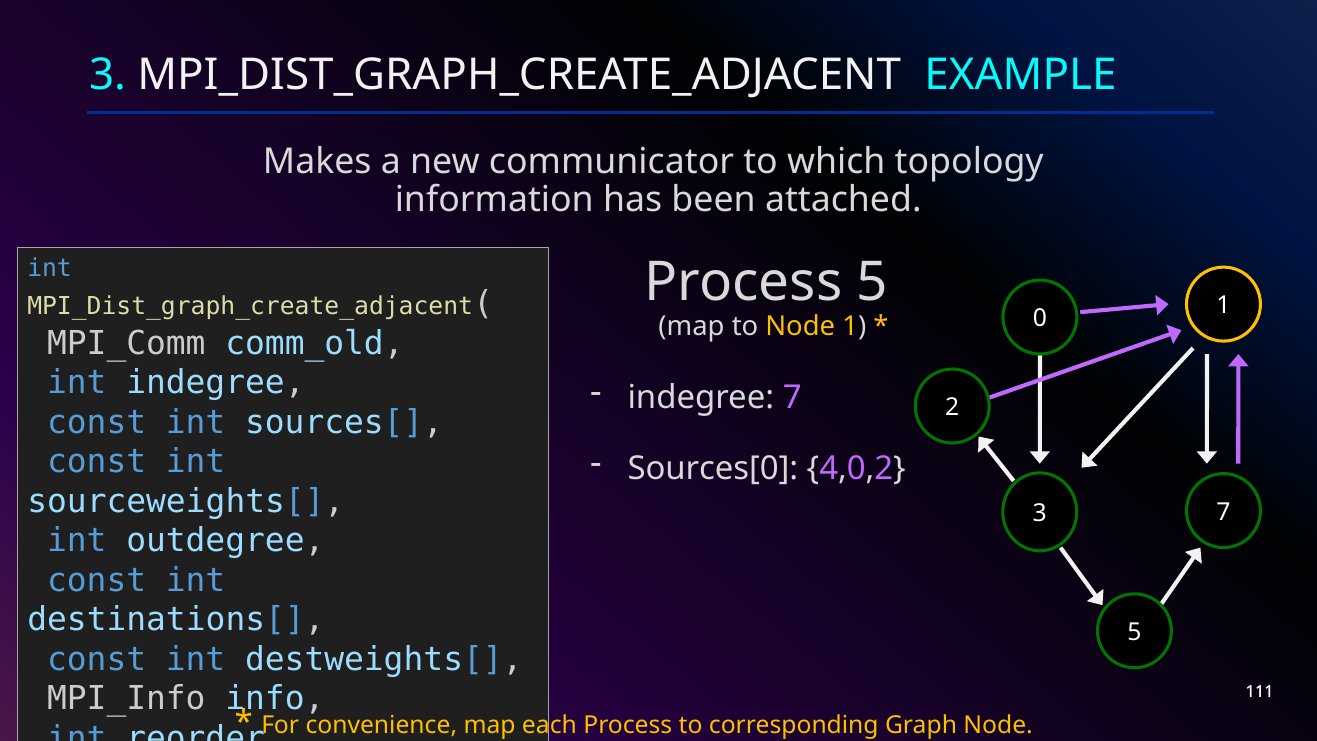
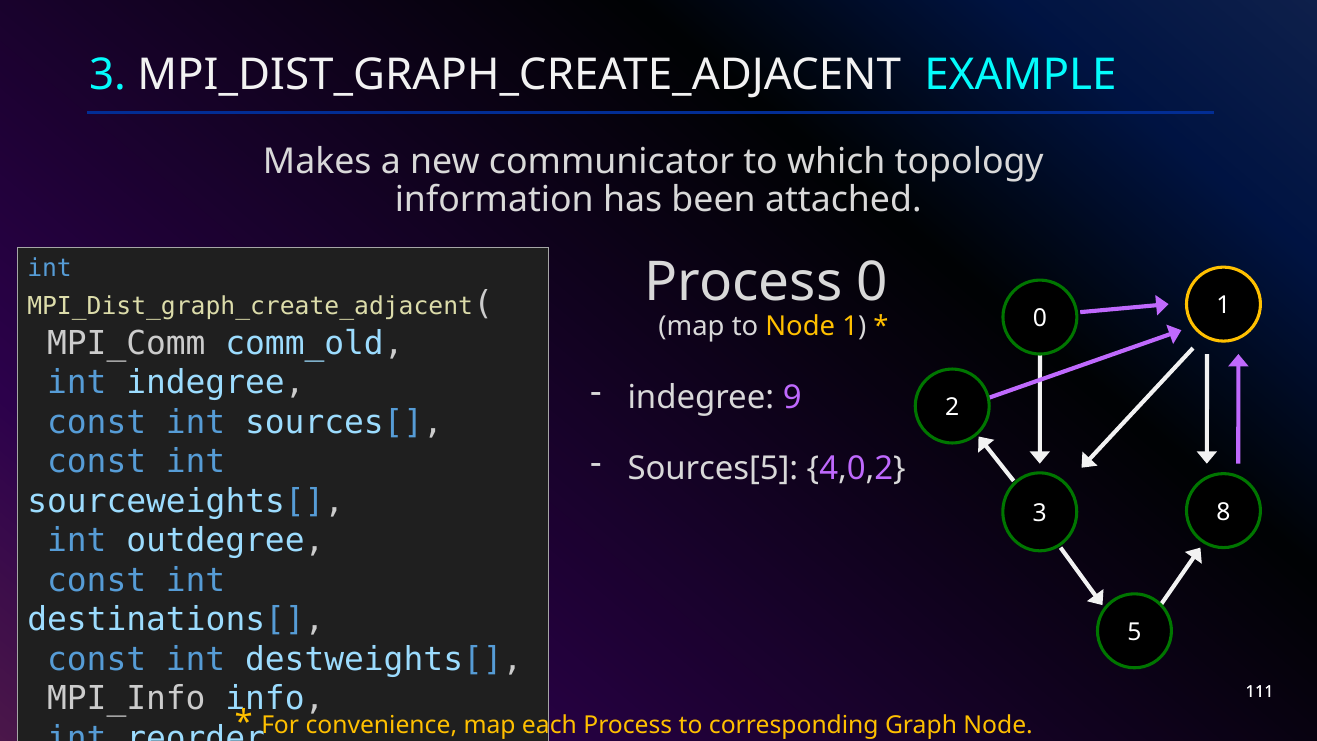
Process 5: 5 -> 0
indegree 7: 7 -> 9
Sources[0: Sources[0 -> Sources[5
3 7: 7 -> 8
